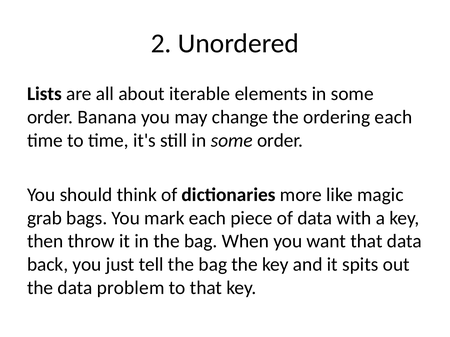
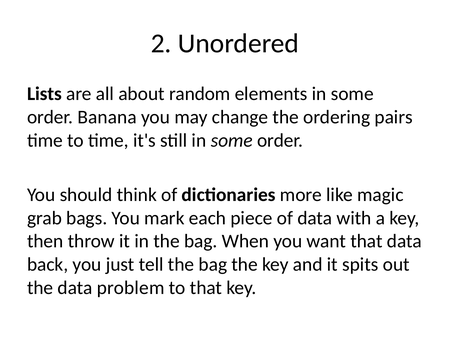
iterable: iterable -> random
ordering each: each -> pairs
